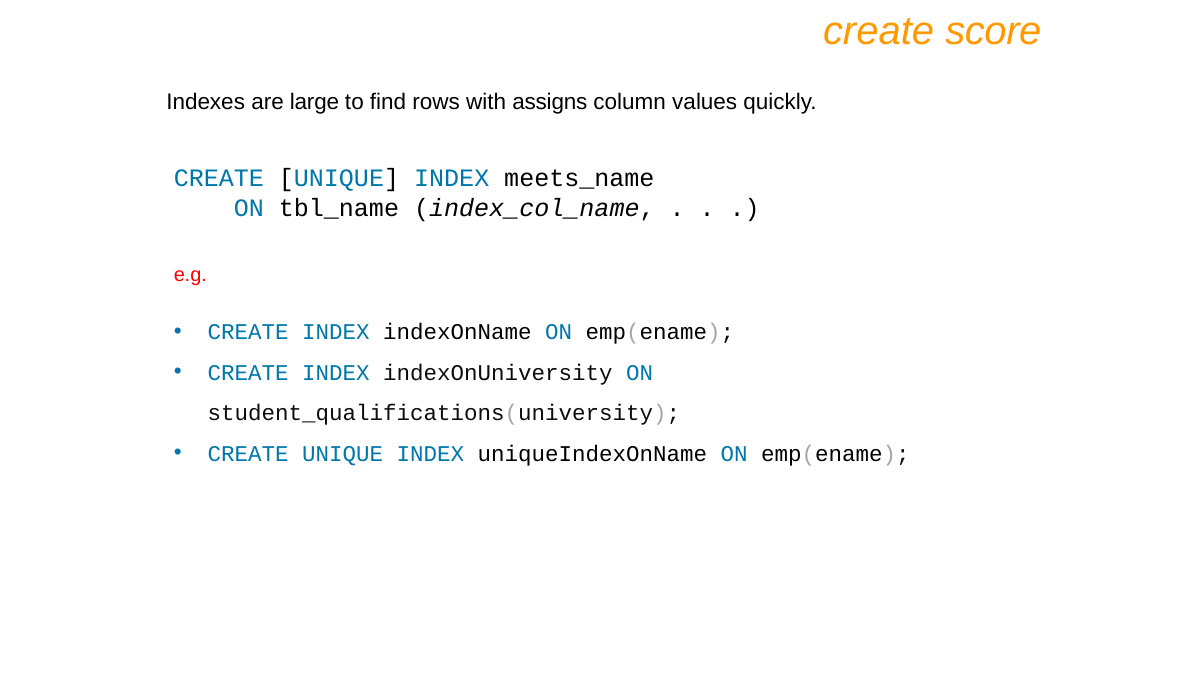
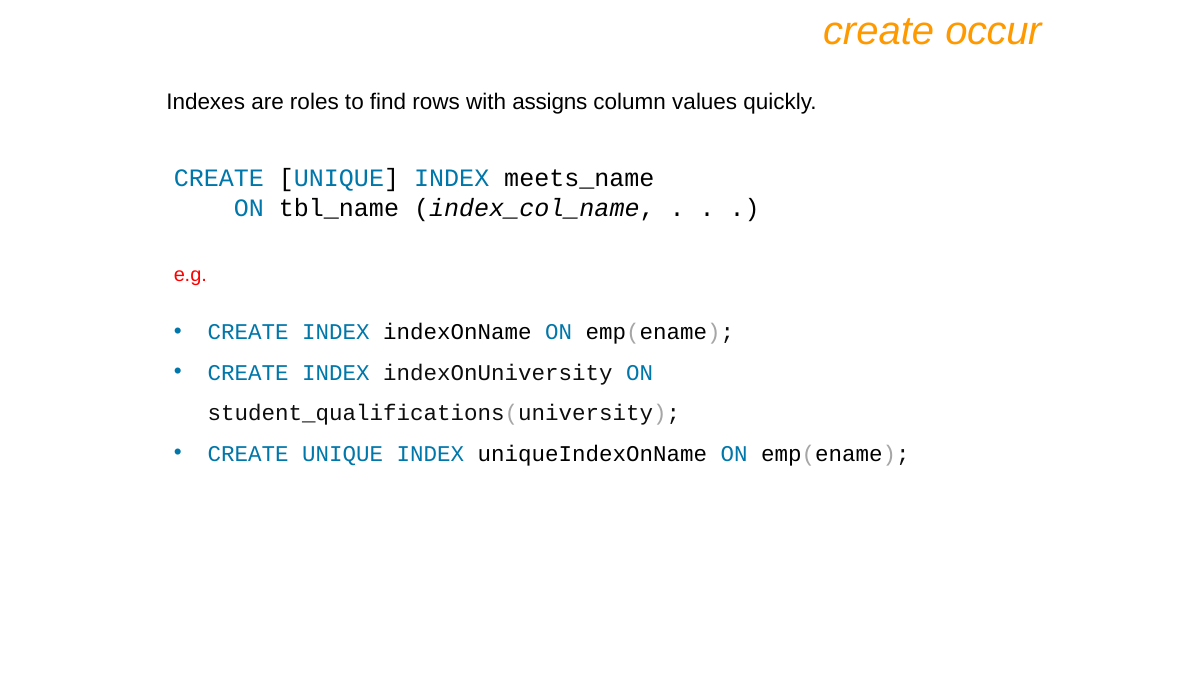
score: score -> occur
large: large -> roles
